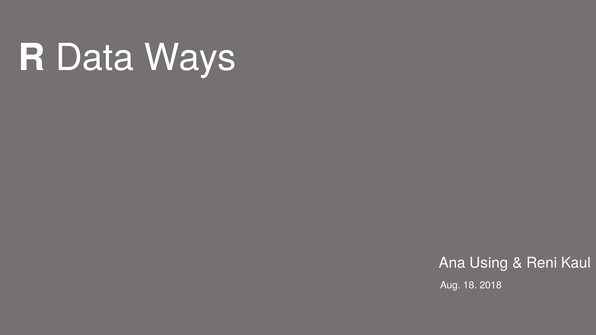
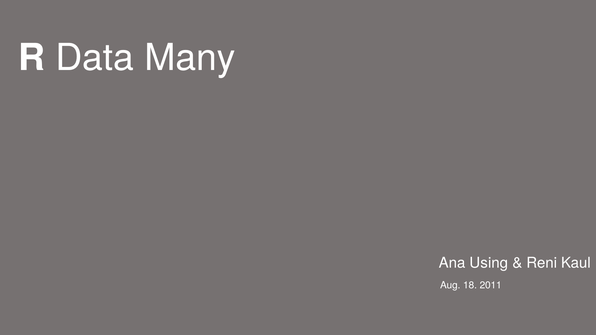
Ways: Ways -> Many
2018: 2018 -> 2011
